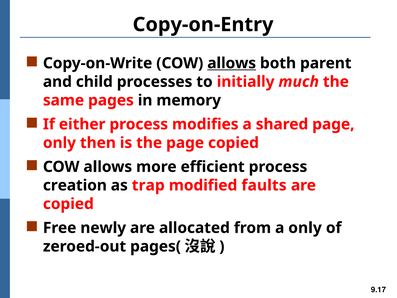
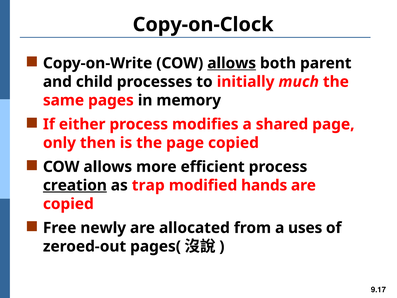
Copy-on-Entry: Copy-on-Entry -> Copy-on-Clock
creation underline: none -> present
faults: faults -> hands
a only: only -> uses
